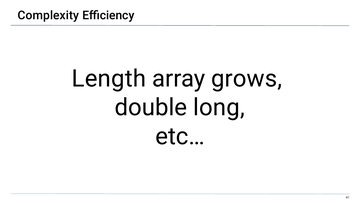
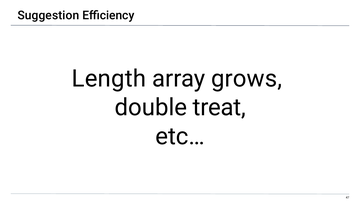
Complexity: Complexity -> Suggestion
long: long -> treat
